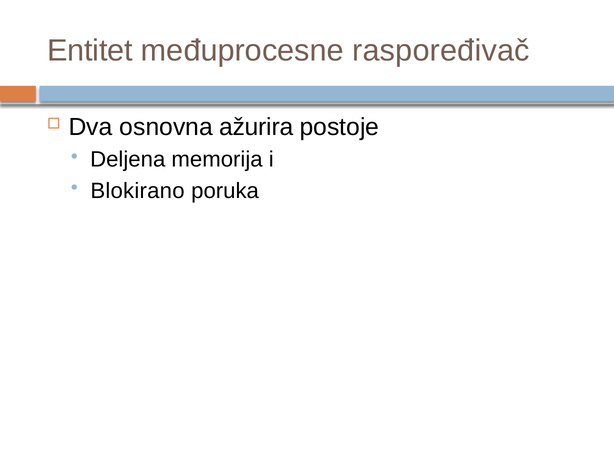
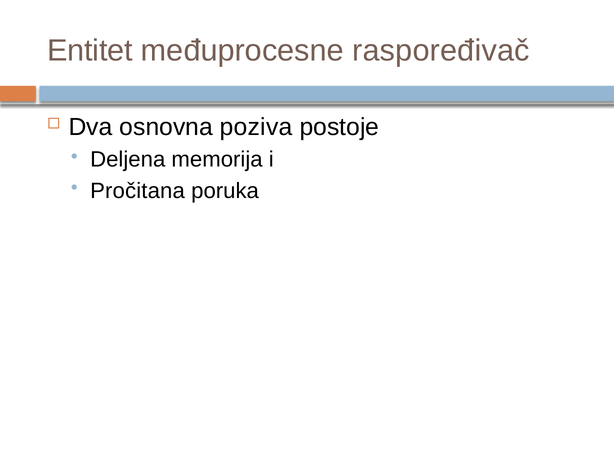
ažurira: ažurira -> poziva
Blokirano: Blokirano -> Pročitana
